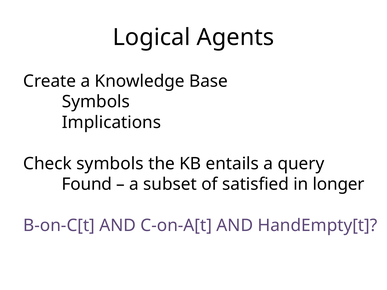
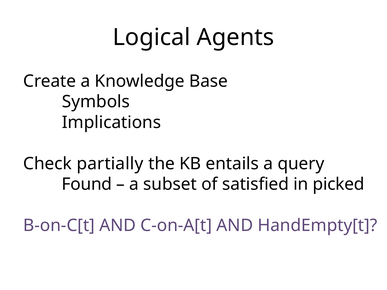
Check symbols: symbols -> partially
longer: longer -> picked
